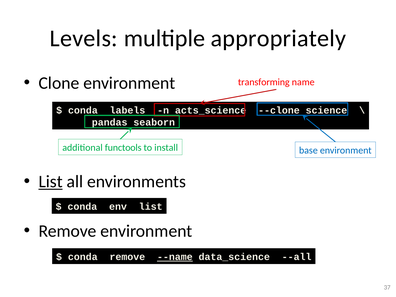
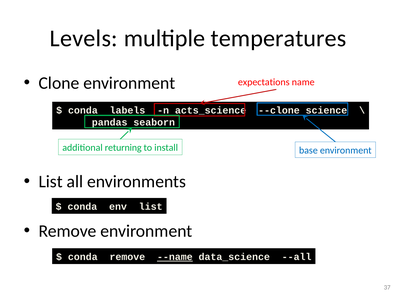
appropriately: appropriately -> temperatures
transforming: transforming -> expectations
functools: functools -> returning
List at (51, 182) underline: present -> none
